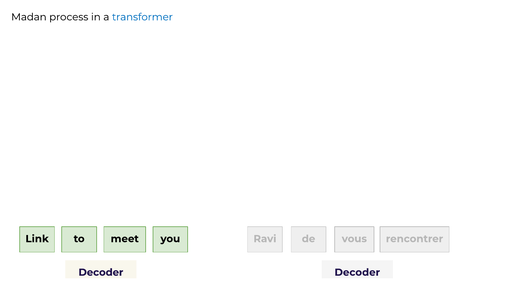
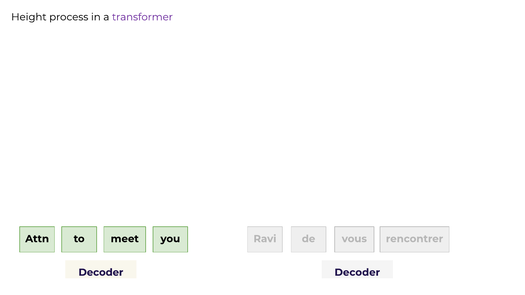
Madan: Madan -> Height
transformer colour: blue -> purple
Link: Link -> Attn
